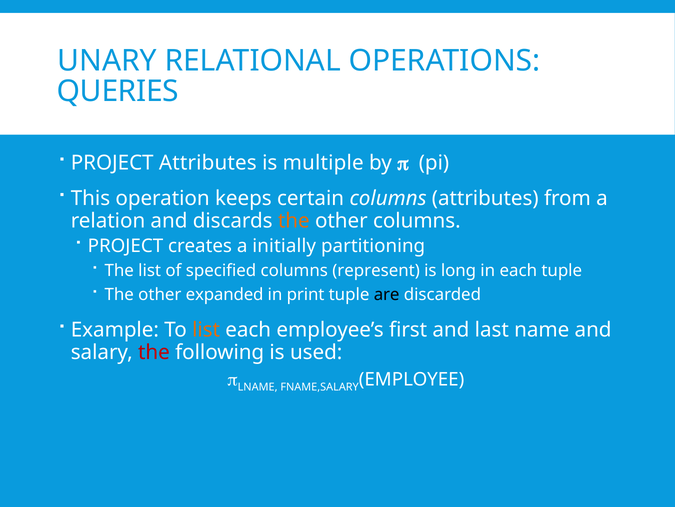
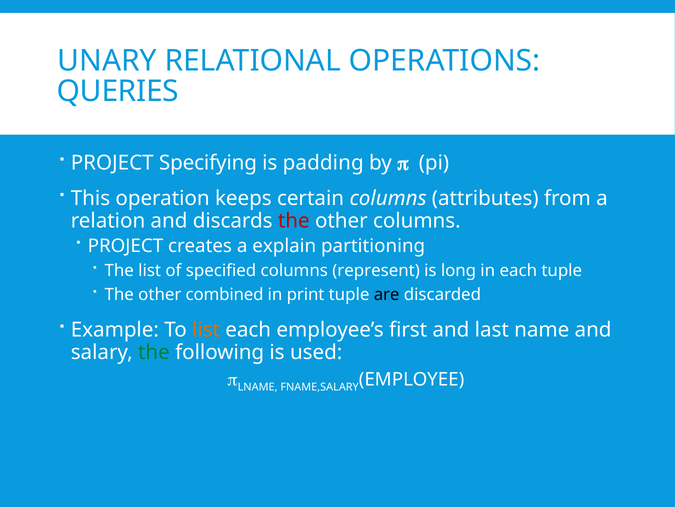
PROJECT Attributes: Attributes -> Specifying
multiple: multiple -> padding
the at (294, 221) colour: orange -> red
initially: initially -> explain
expanded: expanded -> combined
the at (154, 352) colour: red -> green
